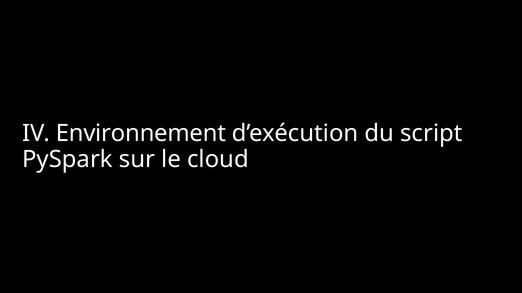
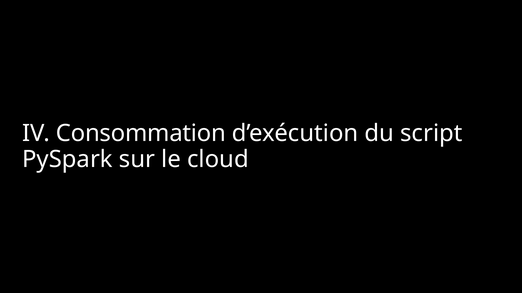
Environnement: Environnement -> Consommation
